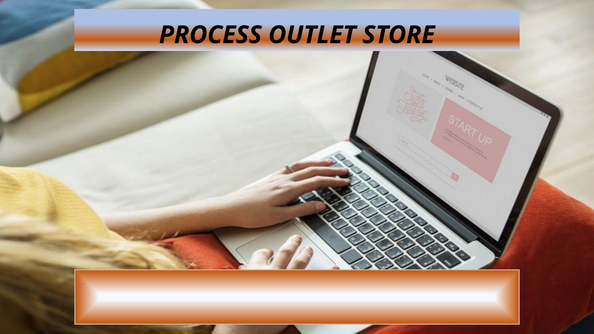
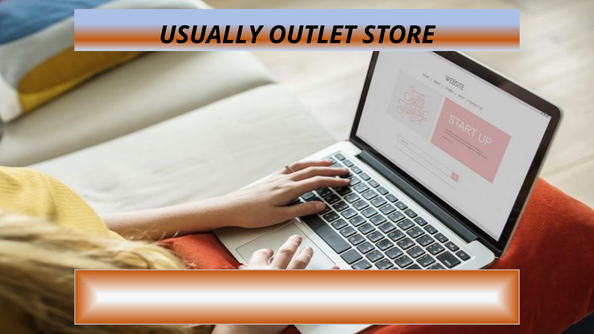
PROCESS: PROCESS -> USUALLY
